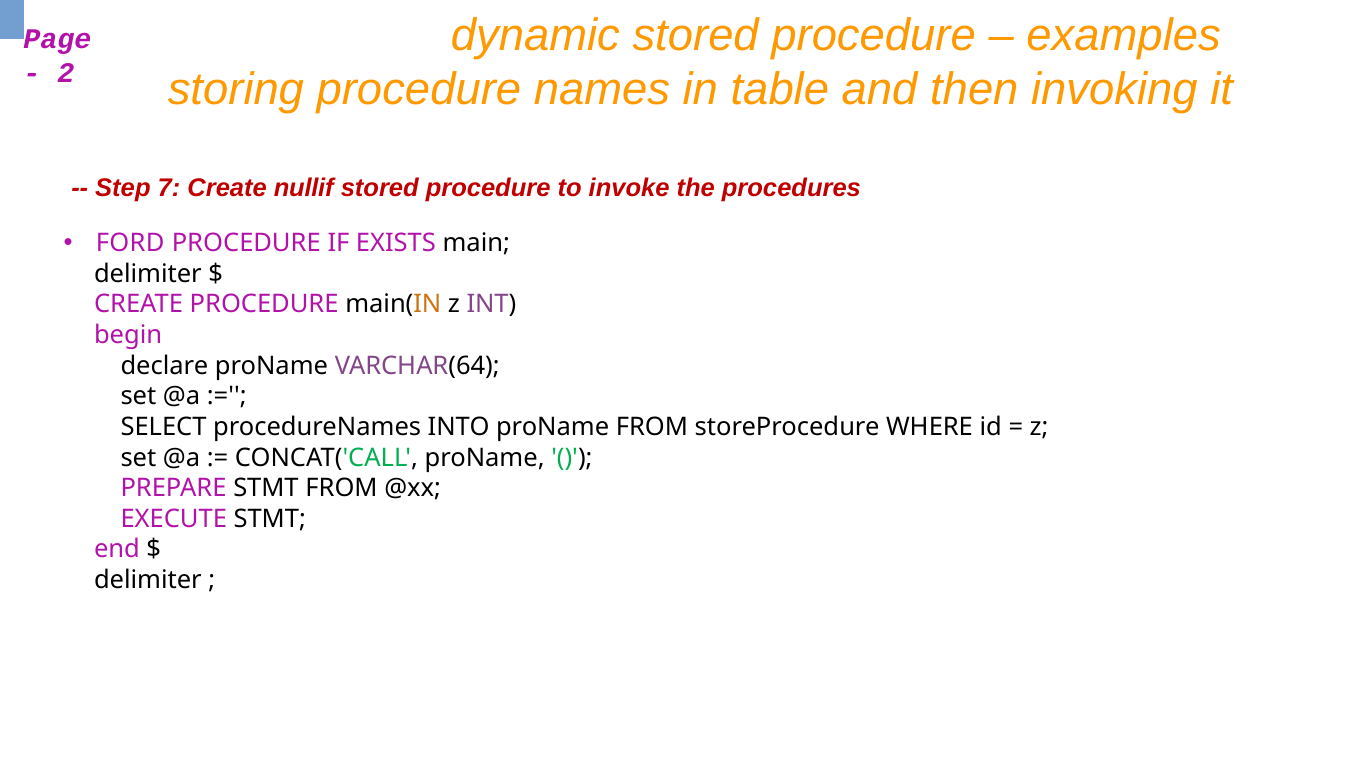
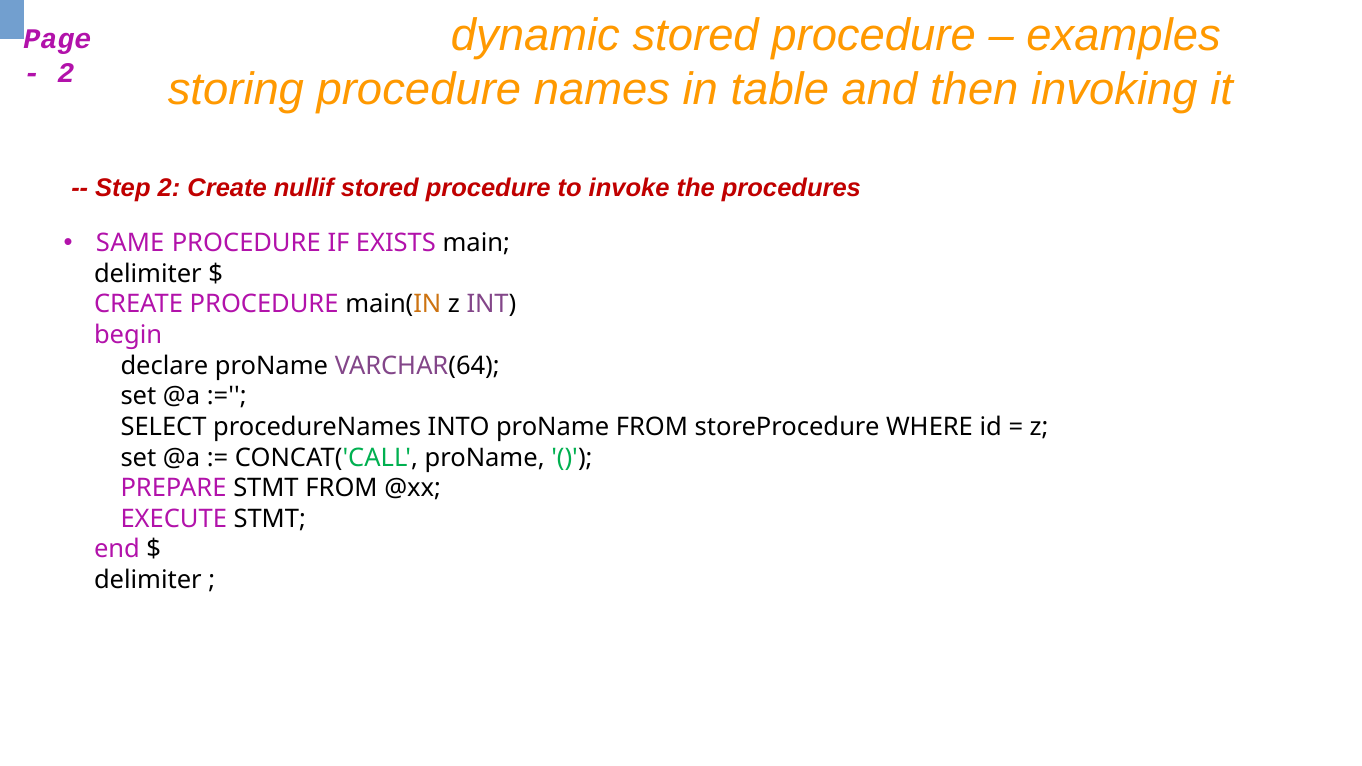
Step 7: 7 -> 2
FORD: FORD -> SAME
